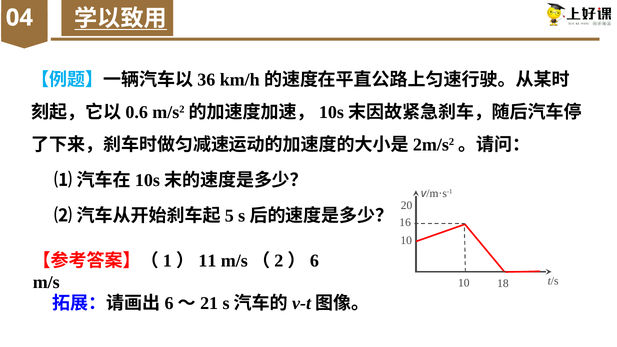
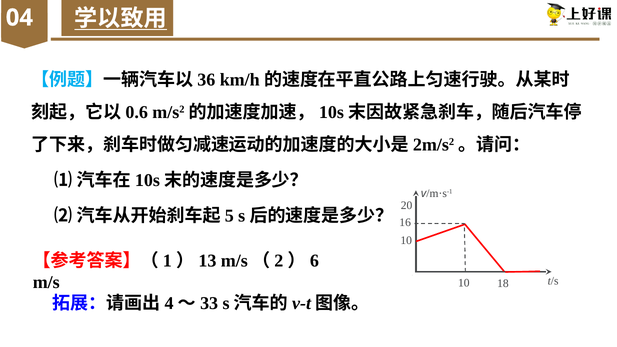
11: 11 -> 13
6 at (169, 303): 6 -> 4
21: 21 -> 33
